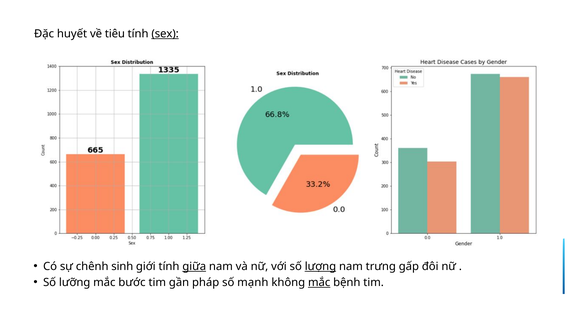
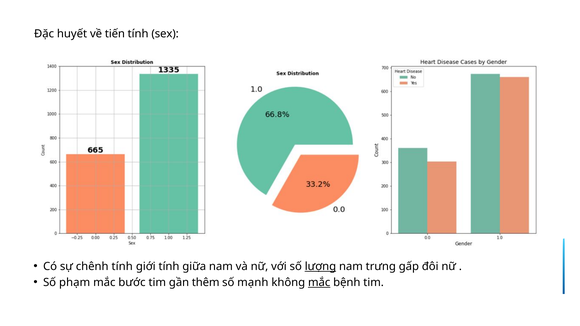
tiêu: tiêu -> tiến
sex underline: present -> none
chênh sinh: sinh -> tính
giữa underline: present -> none
lưỡng: lưỡng -> phạm
pháp: pháp -> thêm
